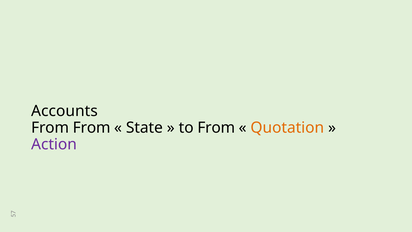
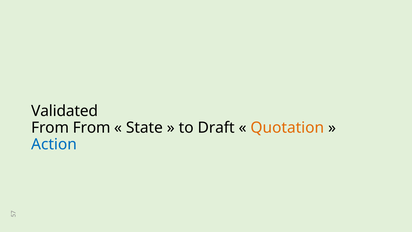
Accounts: Accounts -> Validated
to From: From -> Draft
Action colour: purple -> blue
